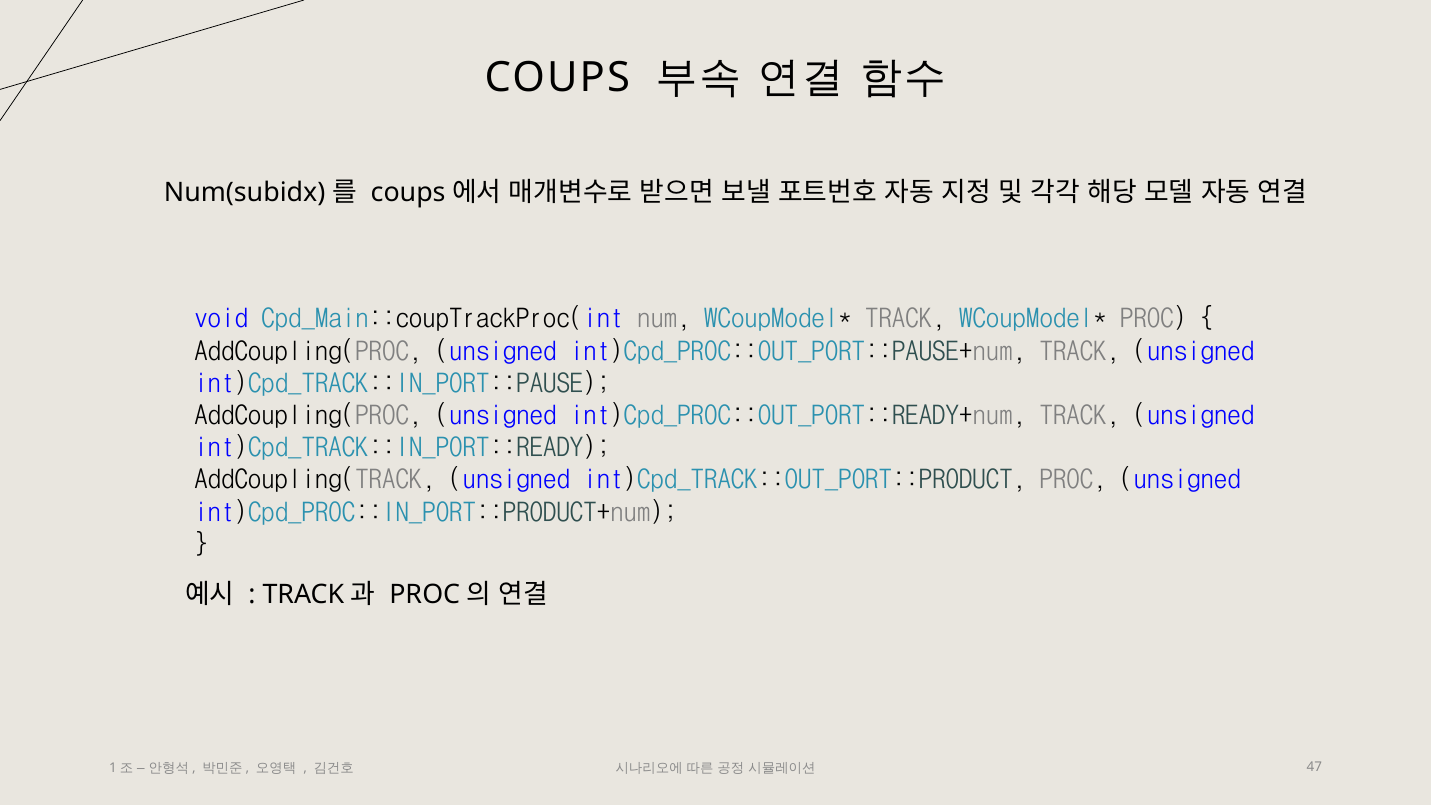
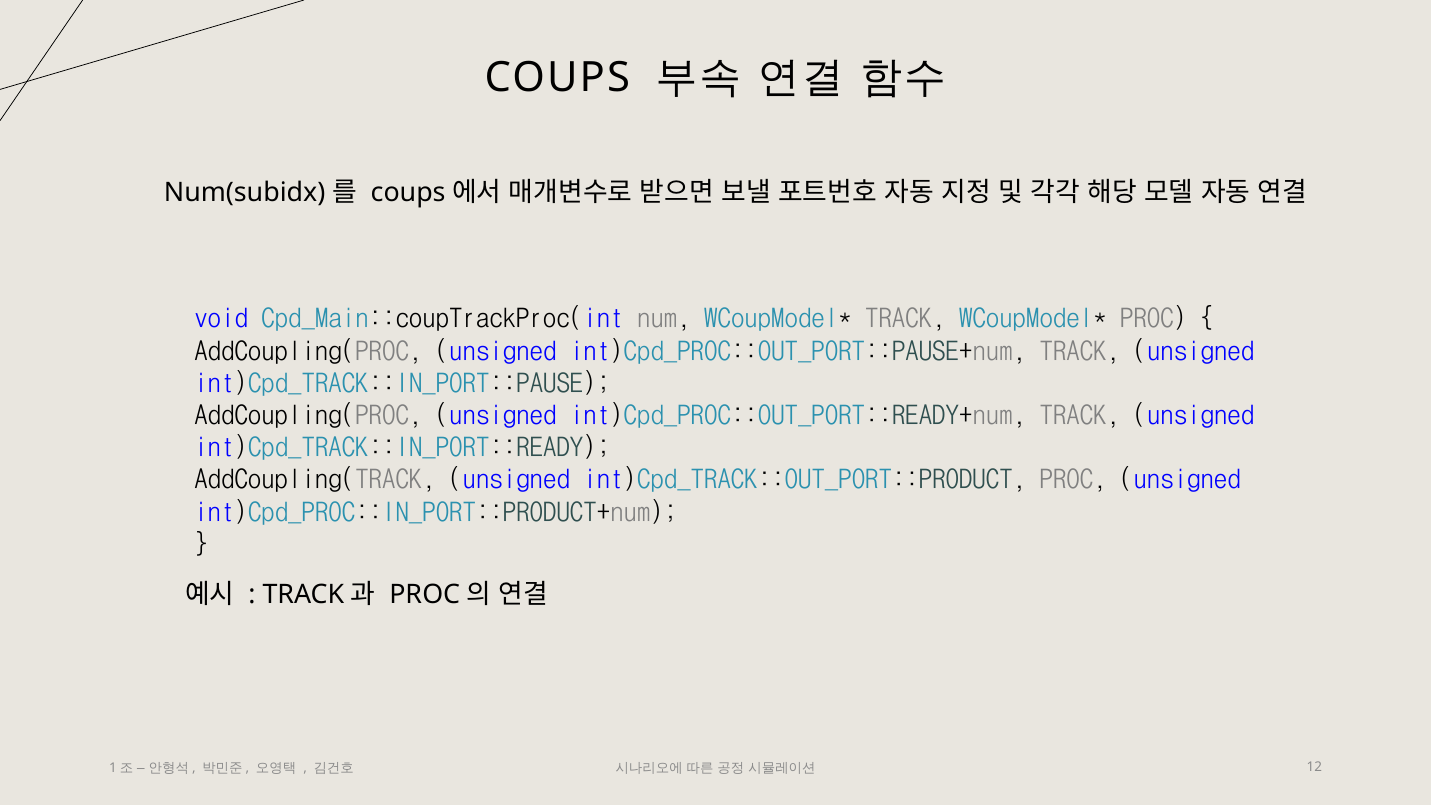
47: 47 -> 12
